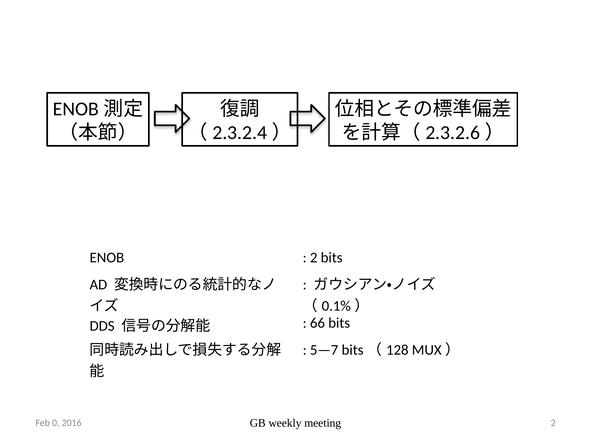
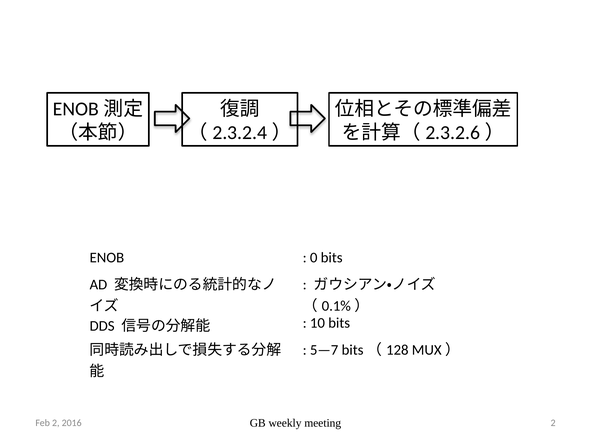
2 at (314, 258): 2 -> 0
66: 66 -> 10
Feb 0: 0 -> 2
